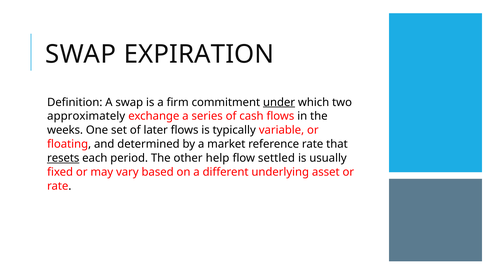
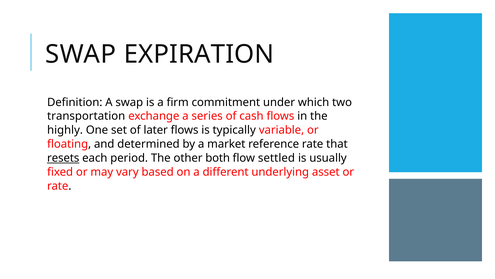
under underline: present -> none
approximately: approximately -> transportation
weeks: weeks -> highly
help: help -> both
